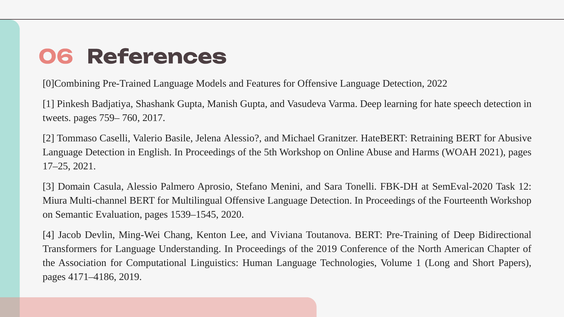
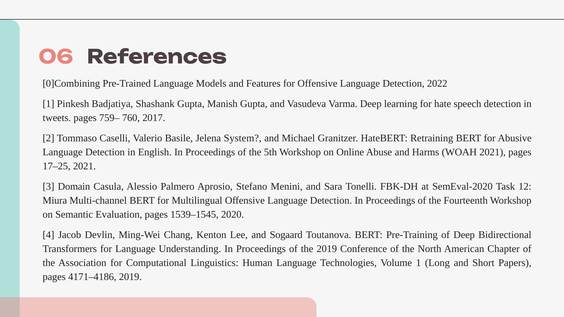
Jelena Alessio: Alessio -> System
Viviana: Viviana -> Sogaard
